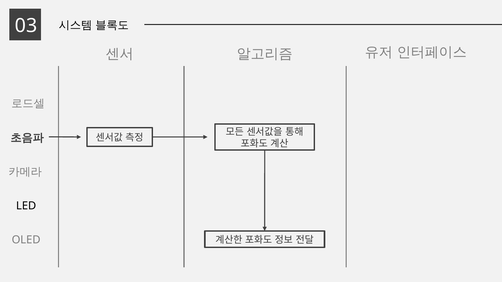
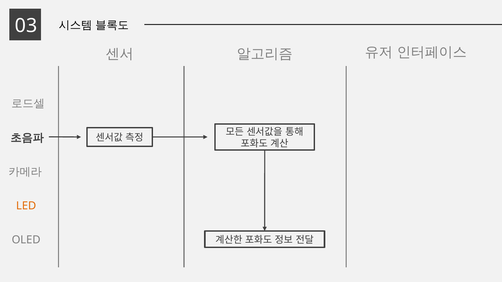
LED colour: black -> orange
